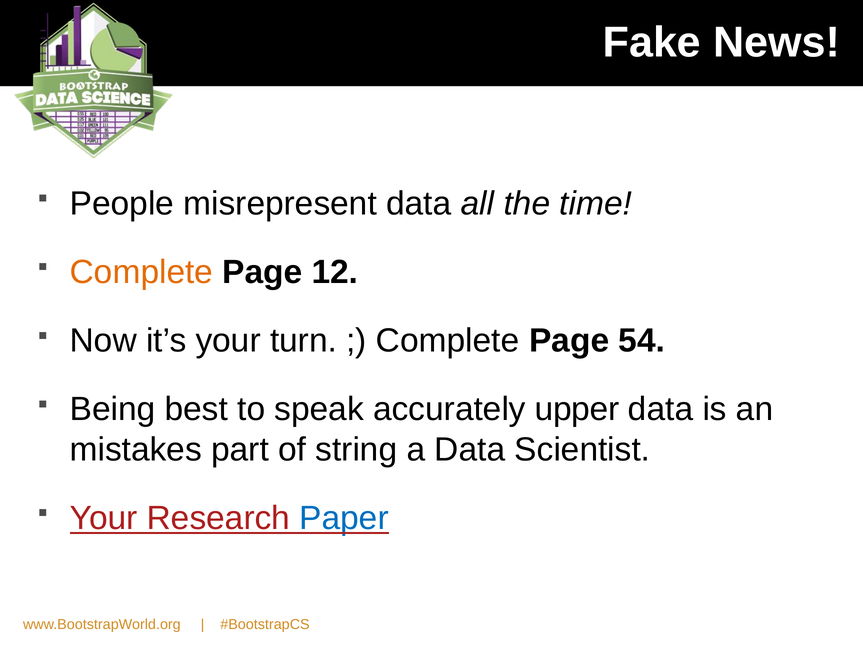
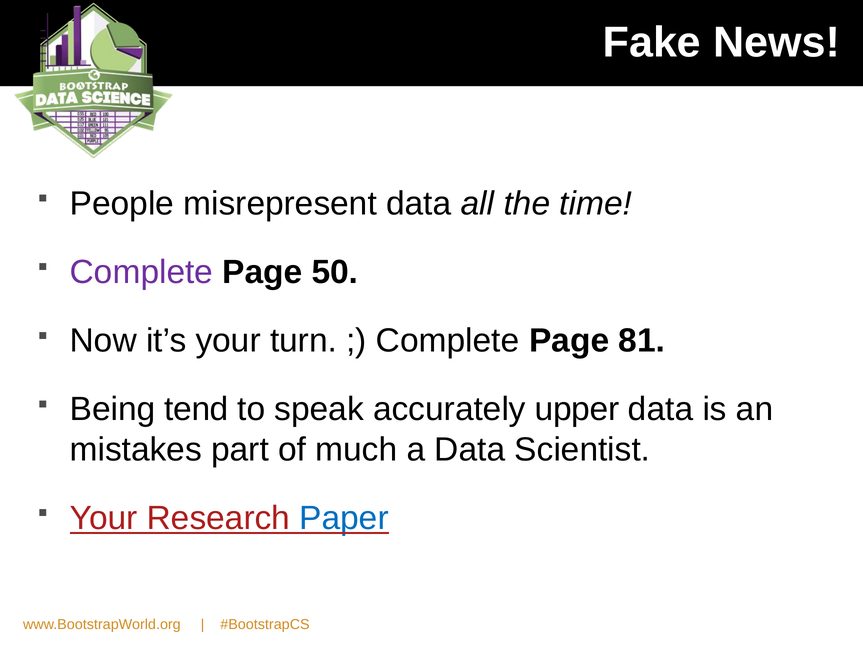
Complete at (141, 272) colour: orange -> purple
12: 12 -> 50
54: 54 -> 81
best: best -> tend
string: string -> much
